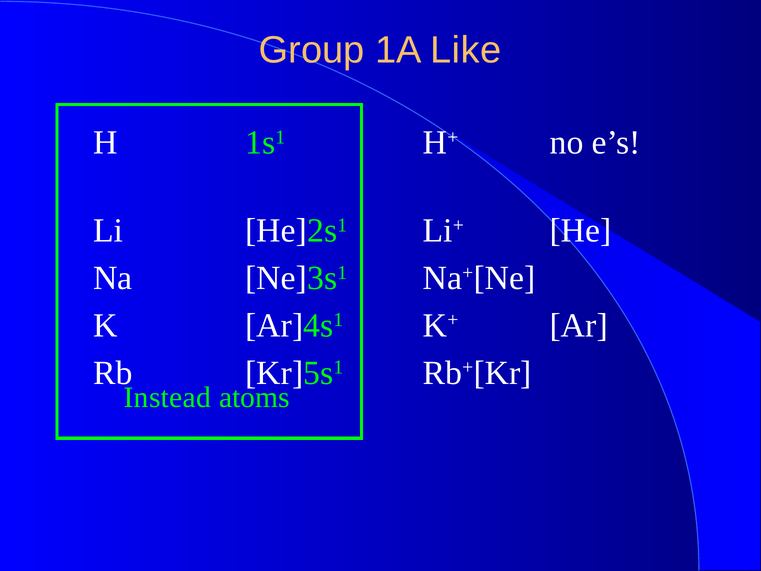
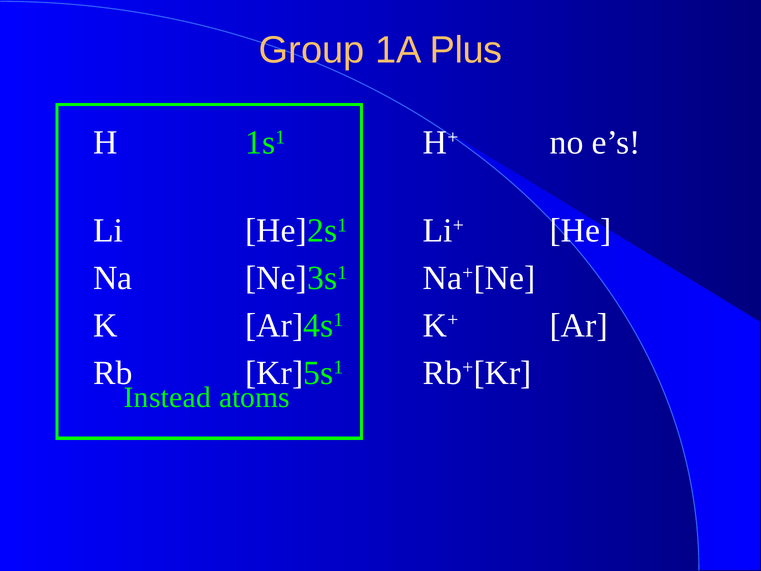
Like: Like -> Plus
